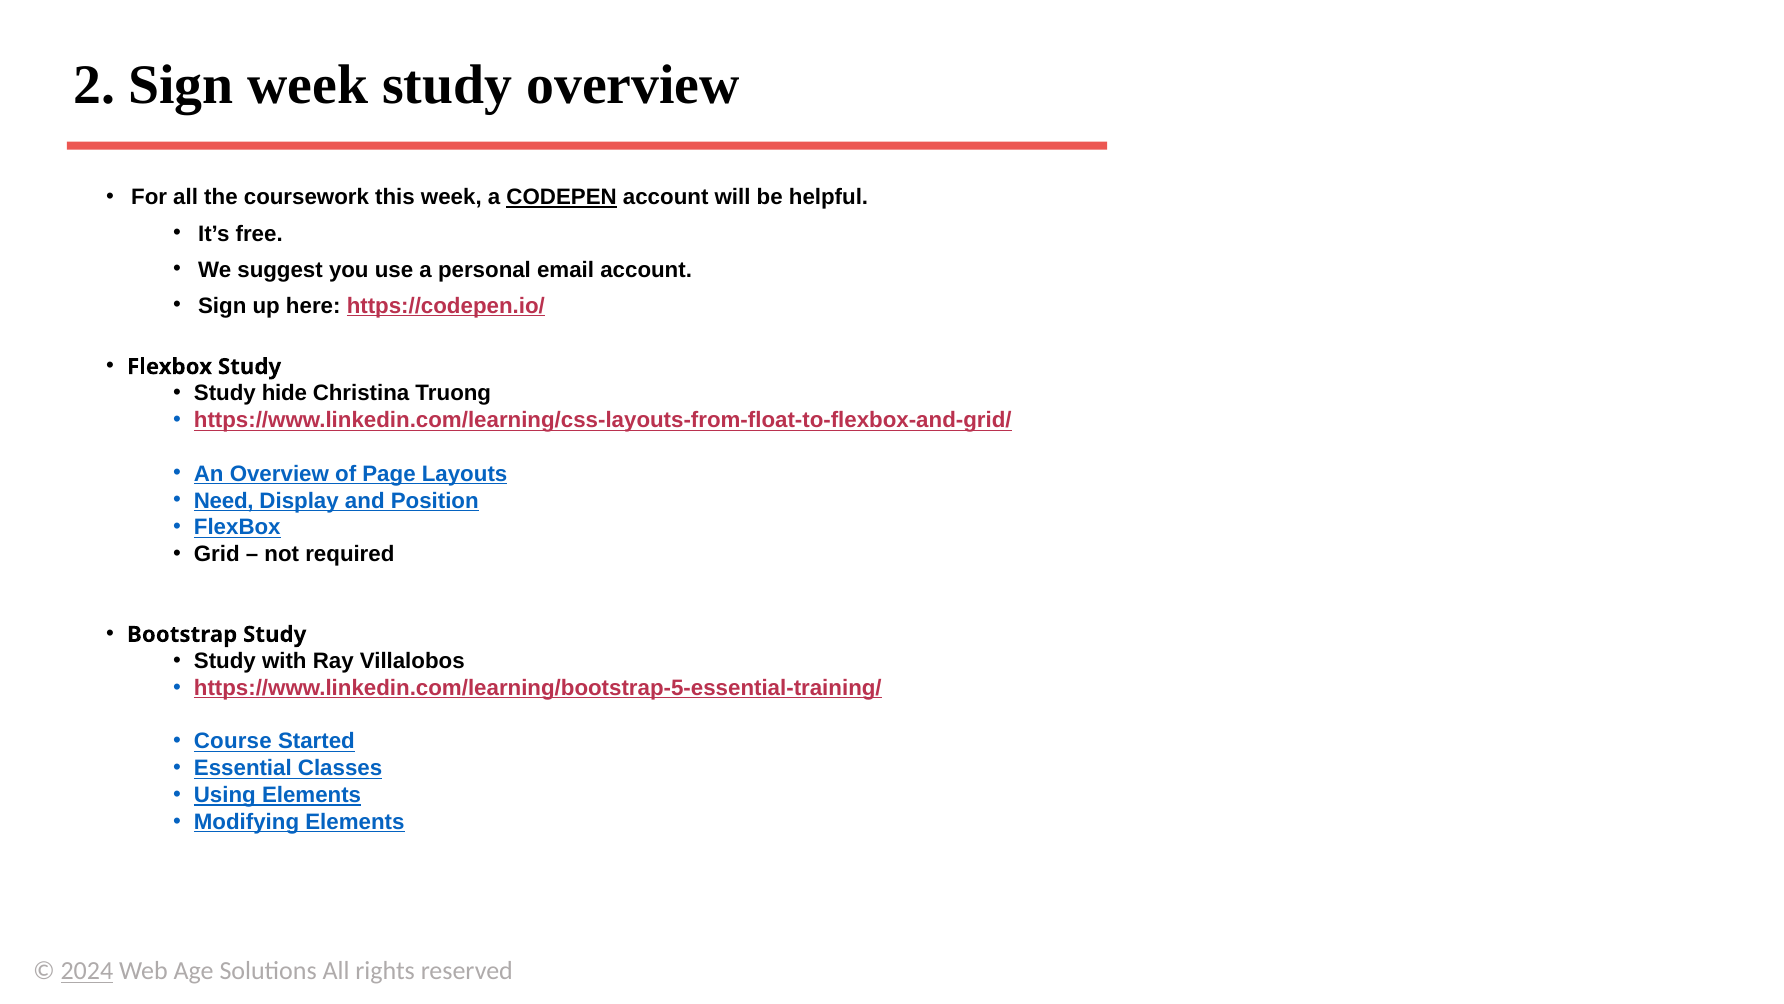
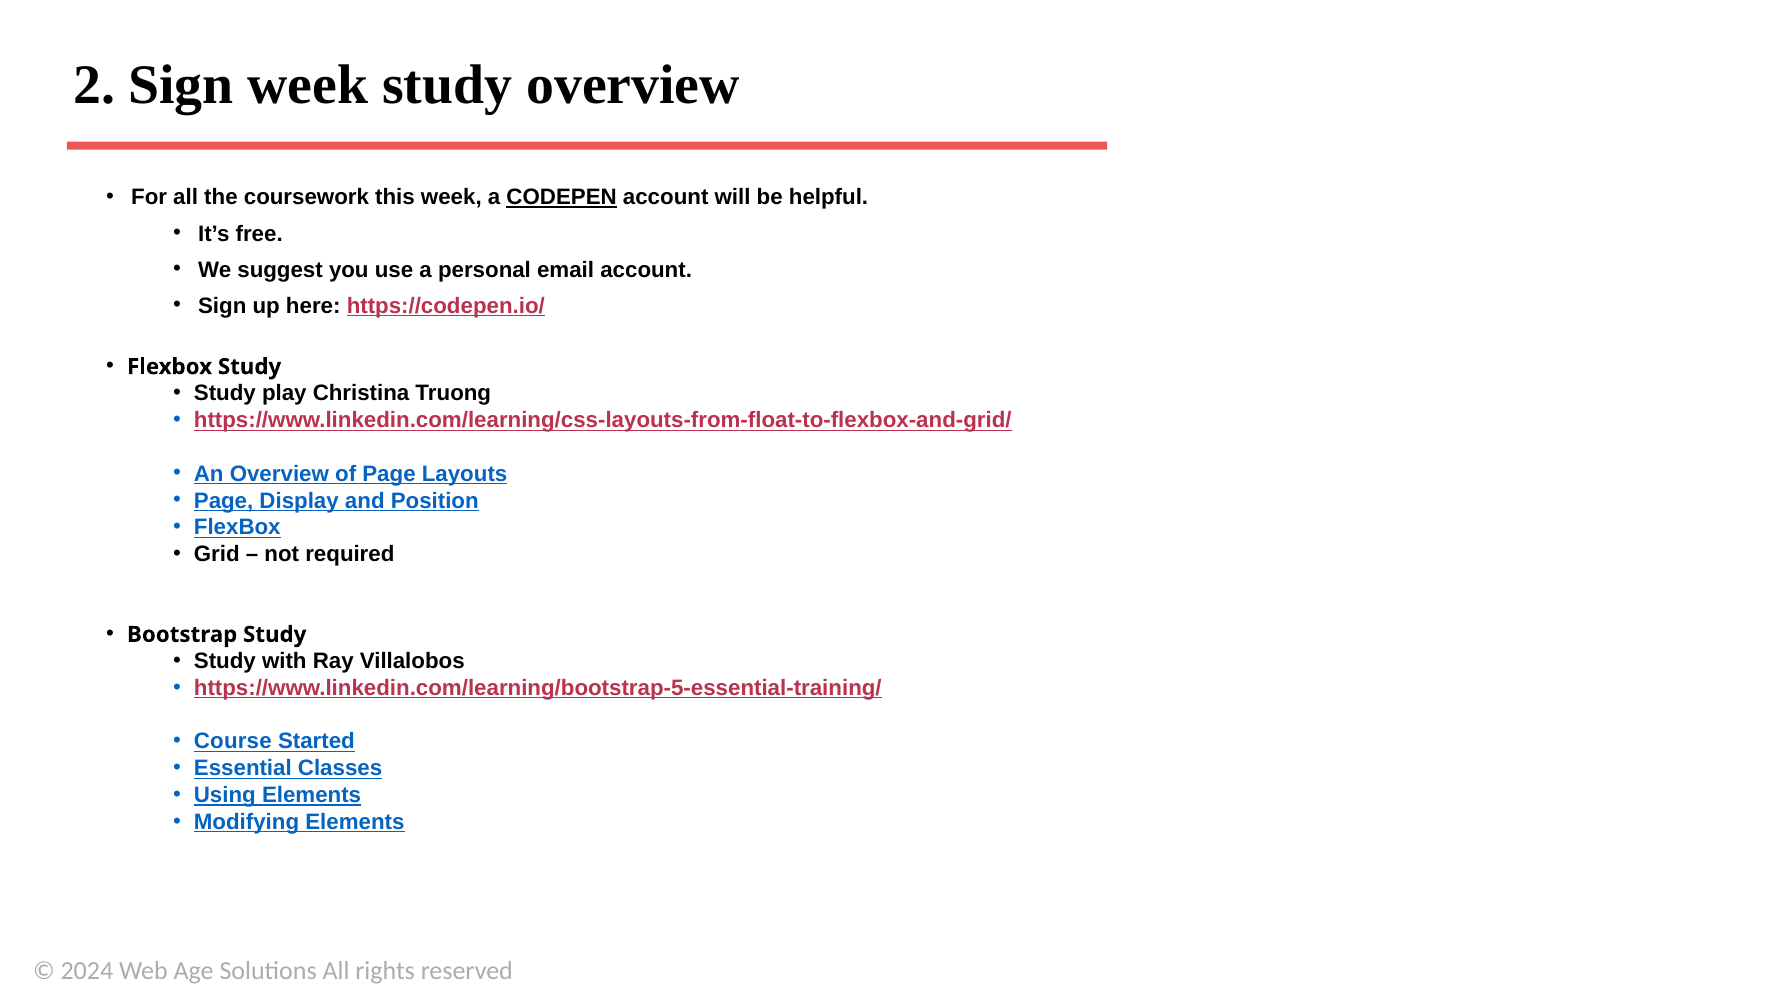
hide: hide -> play
Need at (224, 501): Need -> Page
2024 underline: present -> none
